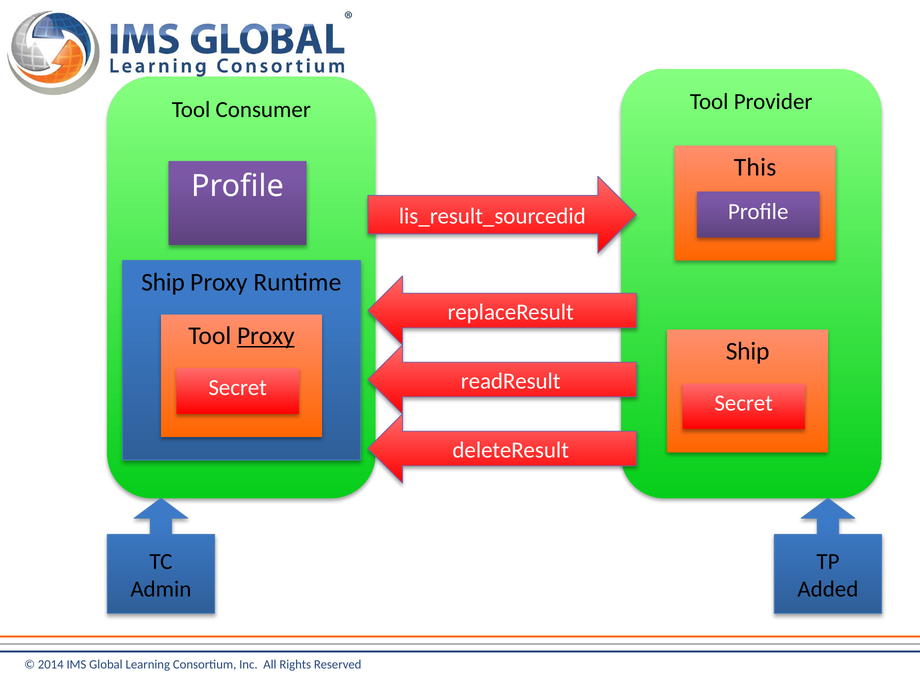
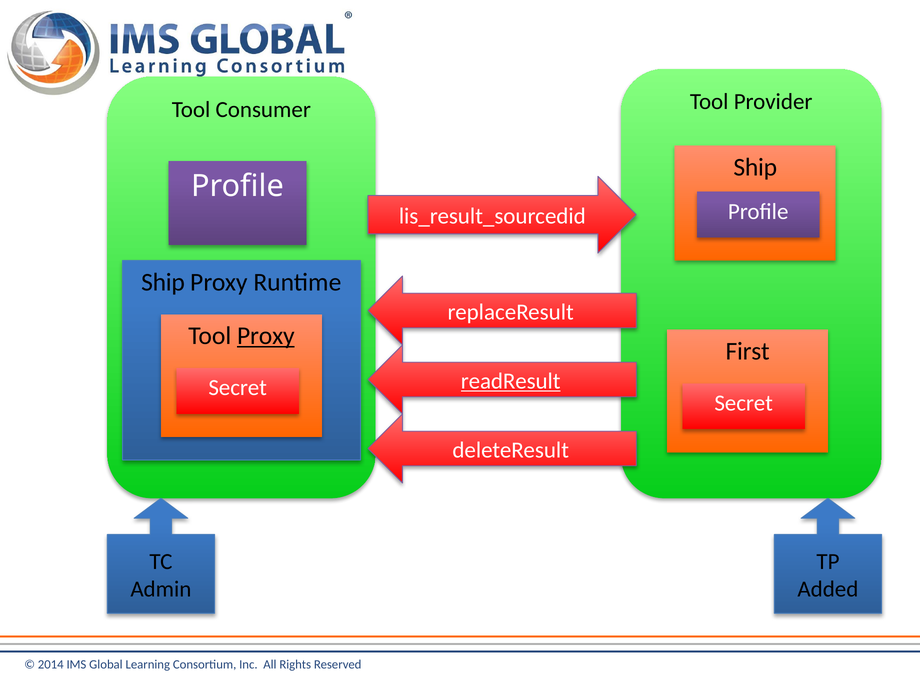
This at (755, 167): This -> Ship
Ship at (748, 351): Ship -> First
readResult underline: none -> present
